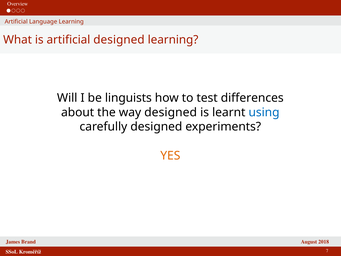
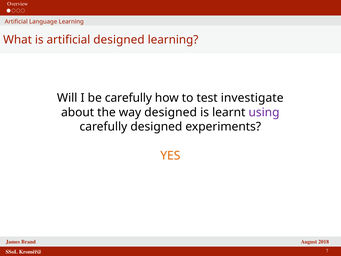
be linguists: linguists -> carefully
differences: differences -> investigate
using colour: blue -> purple
